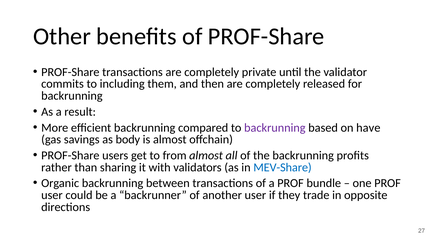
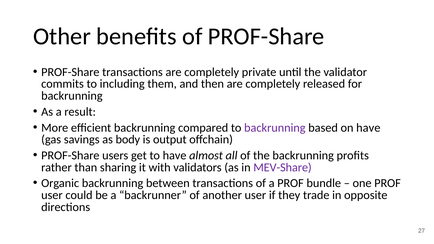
is almost: almost -> output
to from: from -> have
MEV-Share colour: blue -> purple
